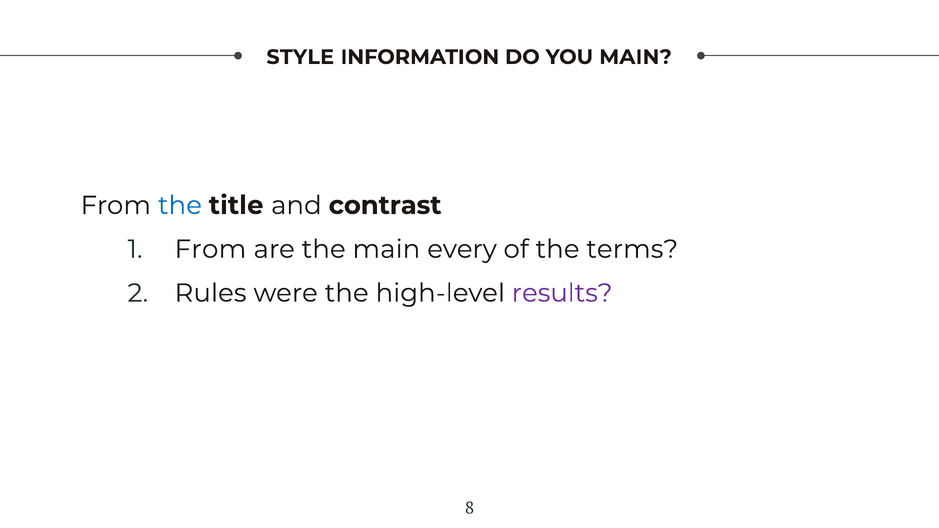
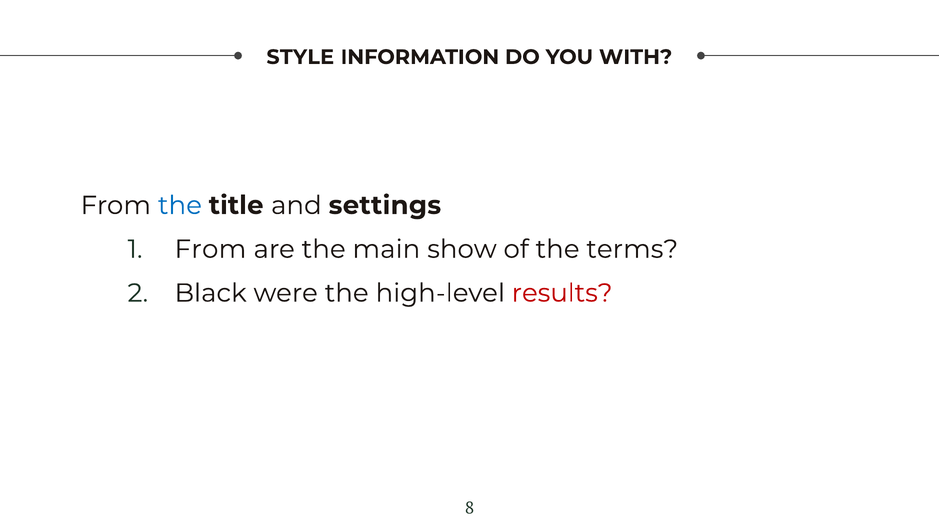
YOU MAIN: MAIN -> WITH
contrast: contrast -> settings
every: every -> show
Rules: Rules -> Black
results colour: purple -> red
